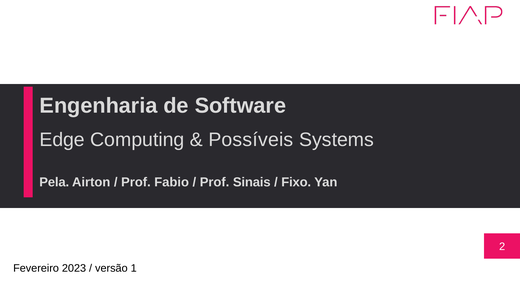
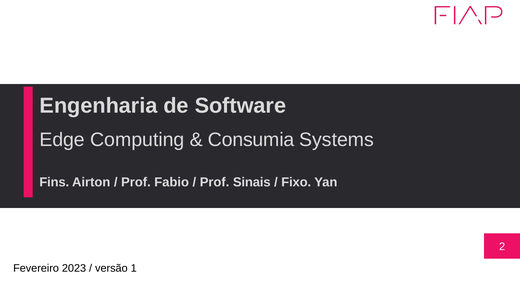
Possíveis: Possíveis -> Consumia
Pela: Pela -> Fins
